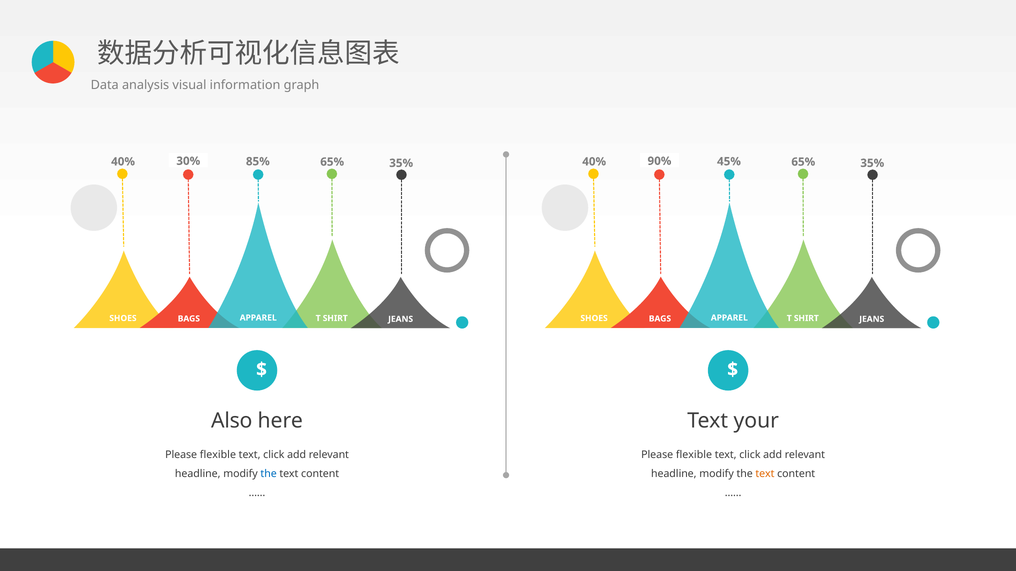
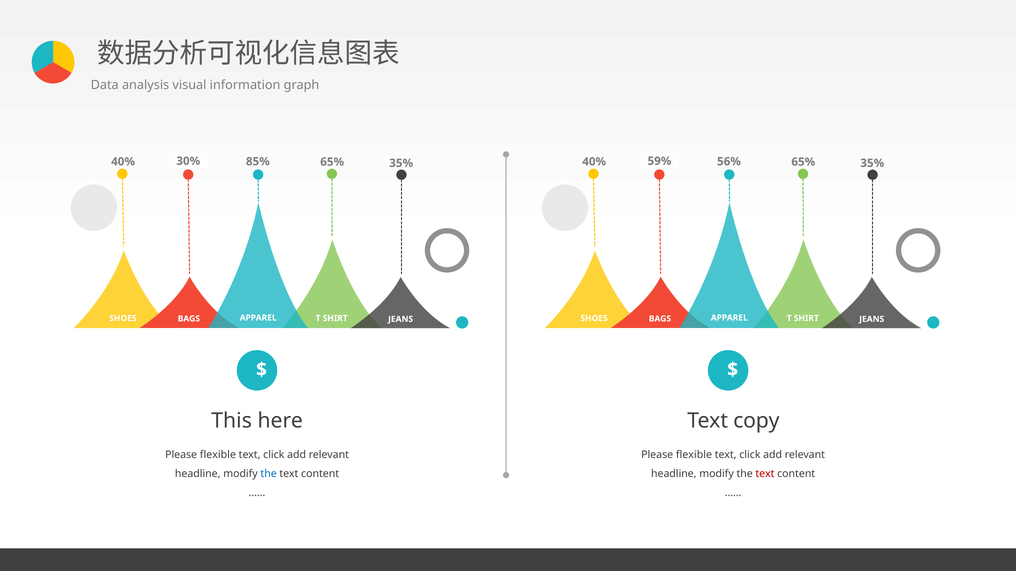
45%: 45% -> 56%
90%: 90% -> 59%
Also: Also -> This
your: your -> copy
text at (765, 474) colour: orange -> red
